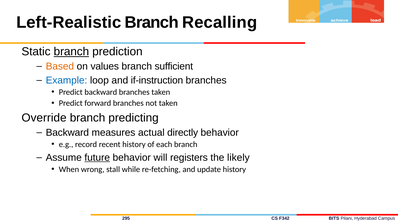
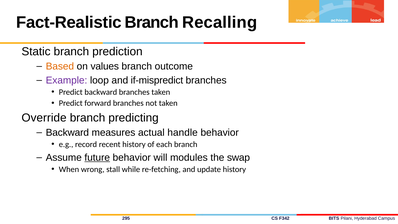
Left-Realistic: Left-Realistic -> Fact-Realistic
branch at (71, 52) underline: present -> none
sufficient: sufficient -> outcome
Example colour: blue -> purple
if-instruction: if-instruction -> if-mispredict
directly: directly -> handle
registers: registers -> modules
likely: likely -> swap
